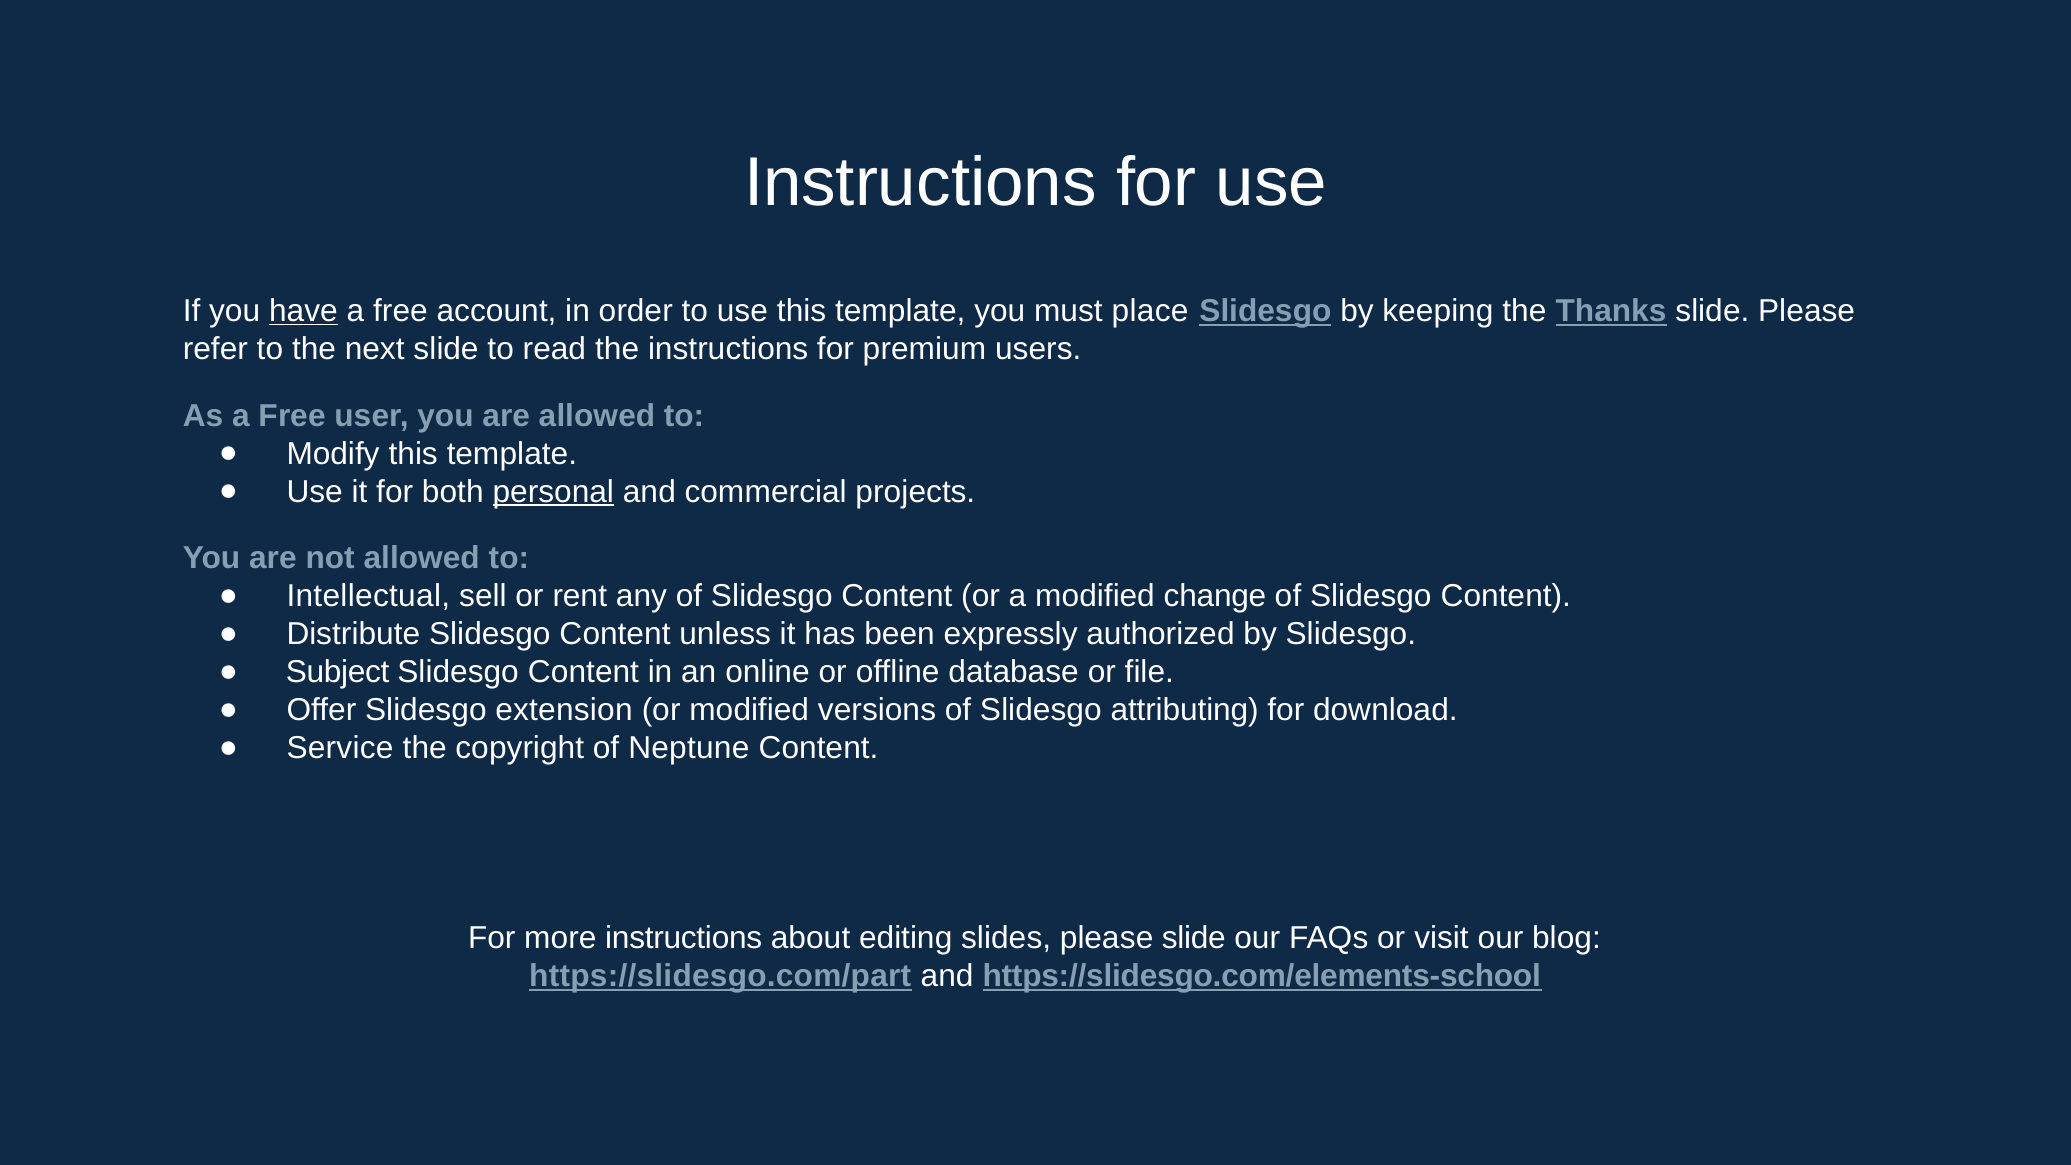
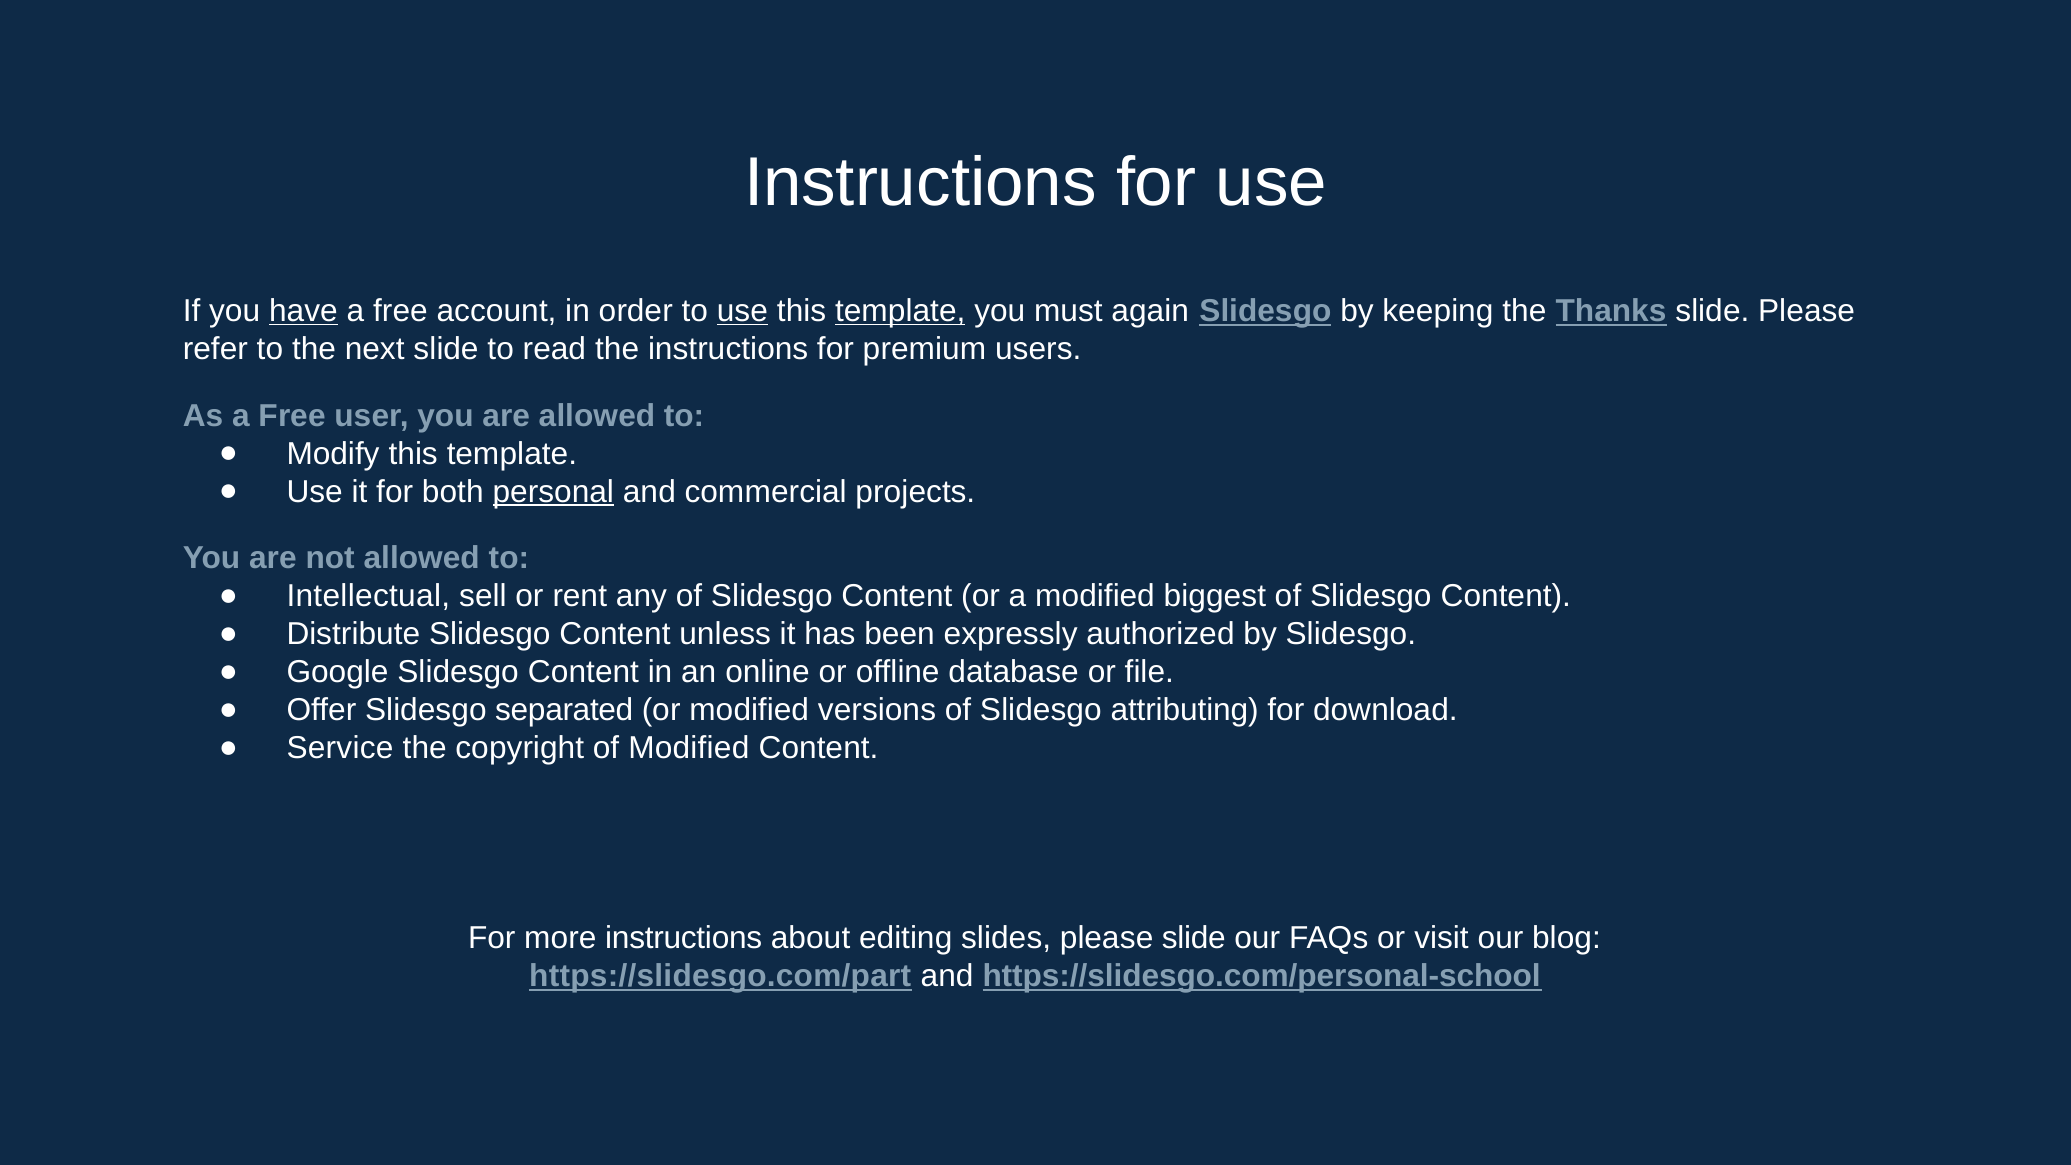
use at (742, 311) underline: none -> present
template at (900, 311) underline: none -> present
place: place -> again
change: change -> biggest
Subject: Subject -> Google
extension: extension -> separated
of Neptune: Neptune -> Modified
https://slidesgo.com/elements-school: https://slidesgo.com/elements-school -> https://slidesgo.com/personal-school
